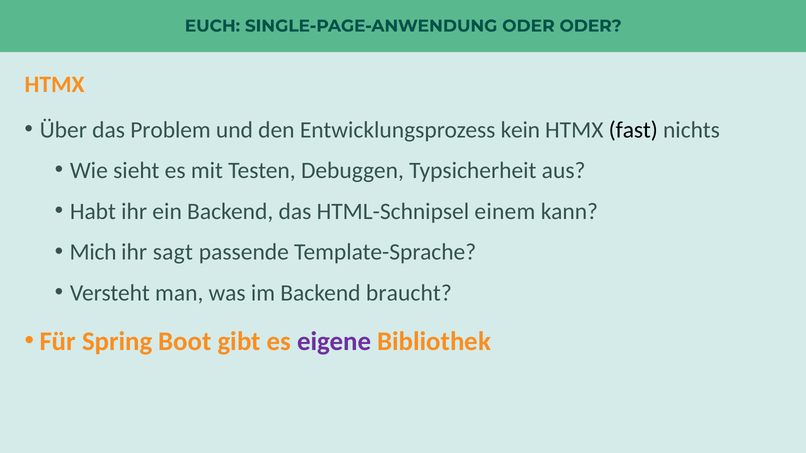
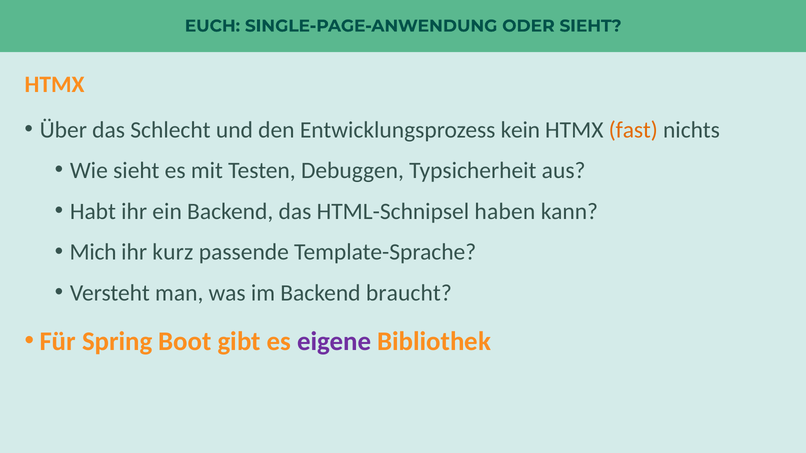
ODER ODER: ODER -> SIEHT
Problem: Problem -> Schlecht
fast colour: black -> orange
einem: einem -> haben
sagt: sagt -> kurz
